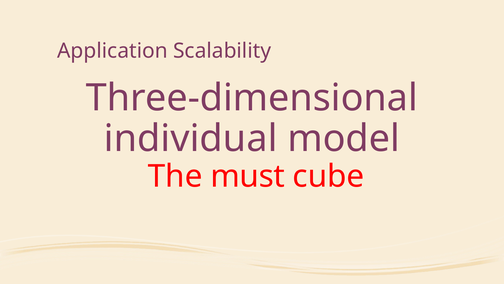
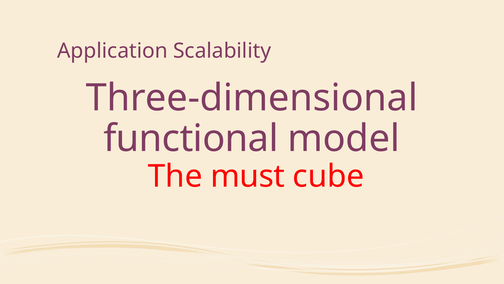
individual: individual -> functional
